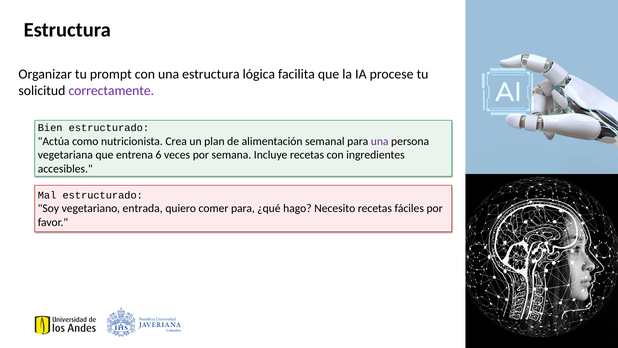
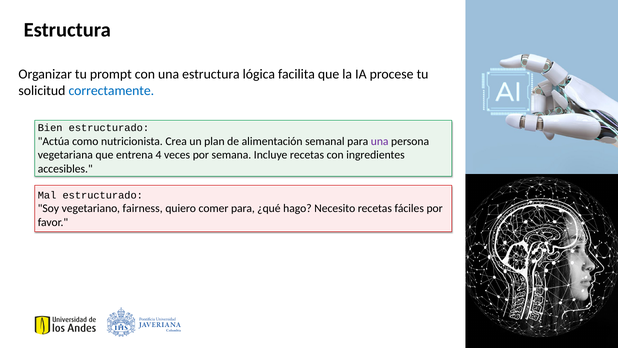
correctamente colour: purple -> blue
6: 6 -> 4
entrada: entrada -> fairness
